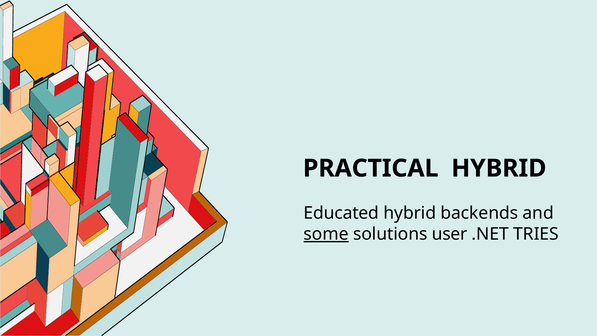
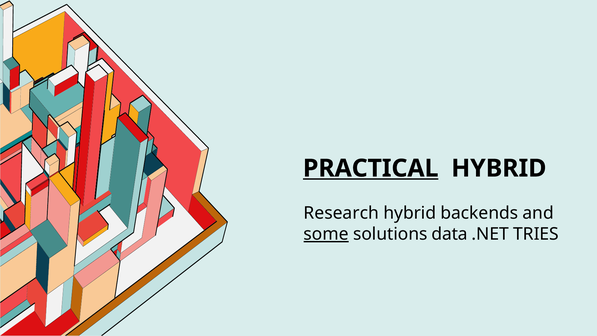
PRACTICAL underline: none -> present
Educated: Educated -> Research
user: user -> data
